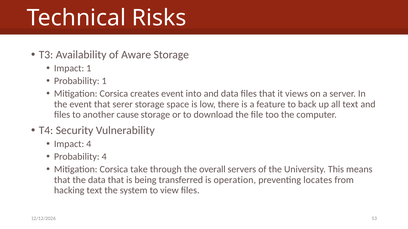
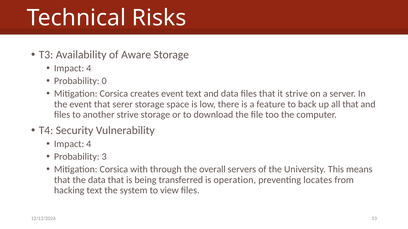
1 at (89, 69): 1 -> 4
Probability 1: 1 -> 0
event into: into -> text
it views: views -> strive
all text: text -> that
another cause: cause -> strive
Probability 4: 4 -> 3
take: take -> with
